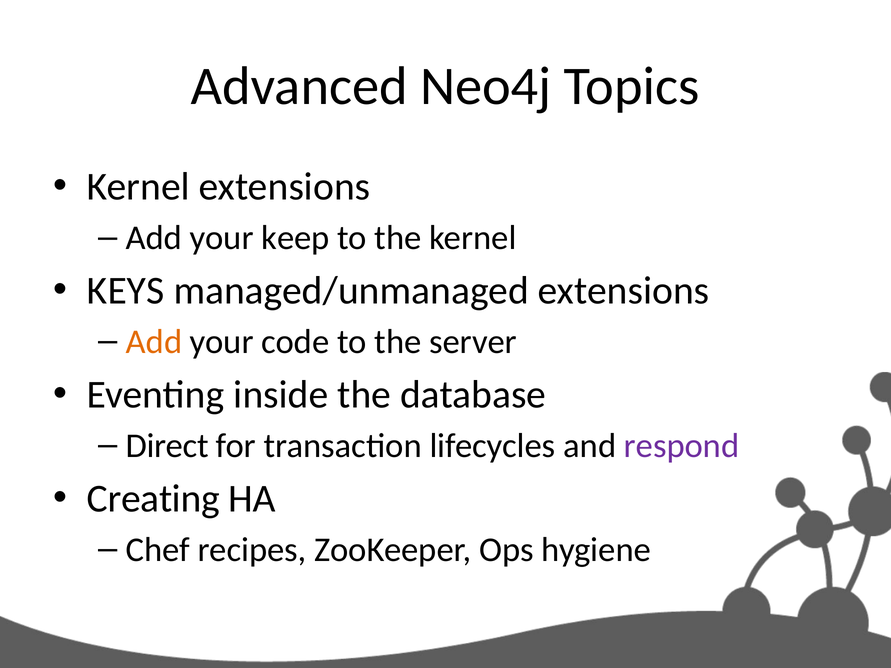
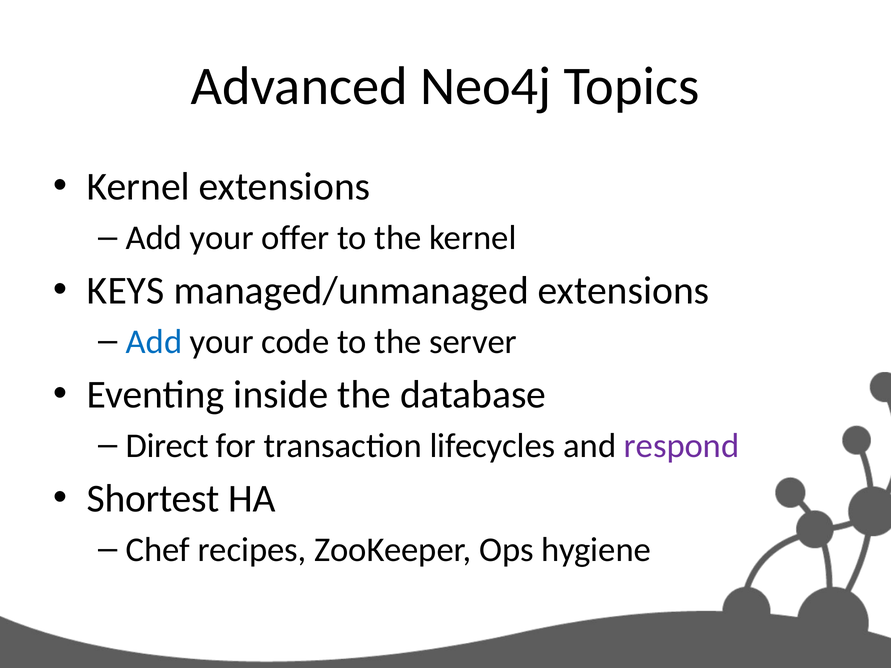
keep: keep -> offer
Add at (154, 342) colour: orange -> blue
Creating: Creating -> Shortest
